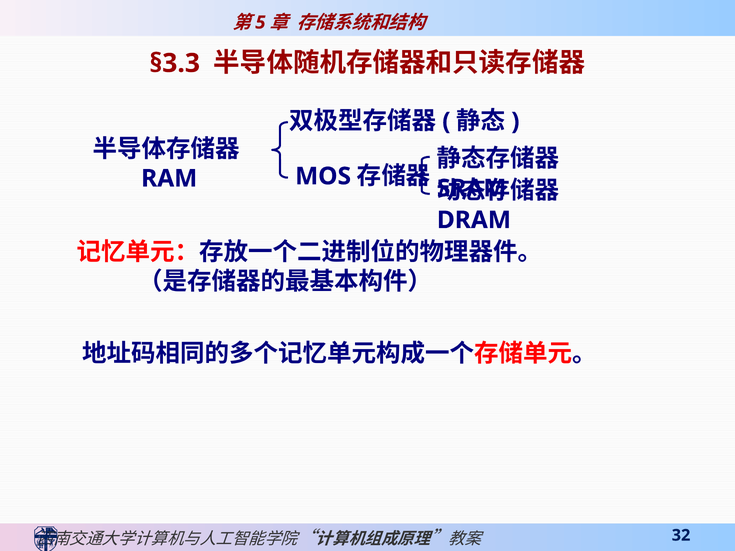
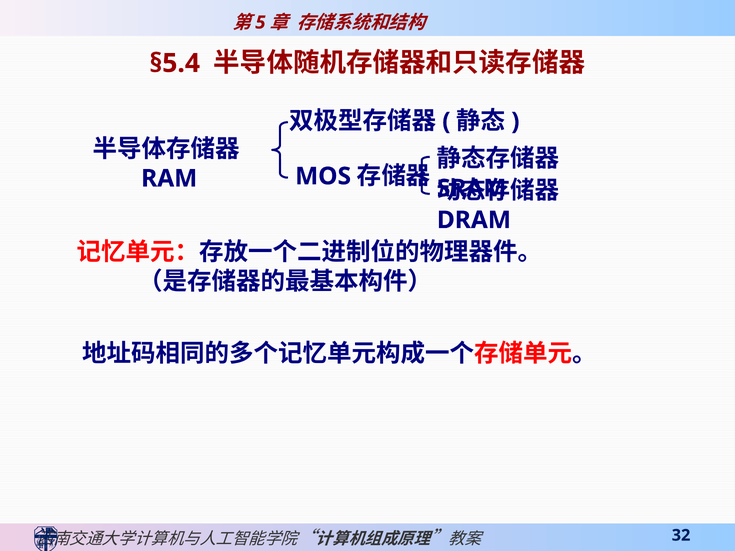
§3.3: §3.3 -> §5.4
